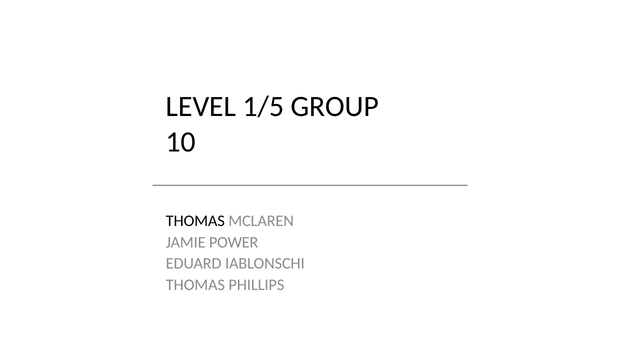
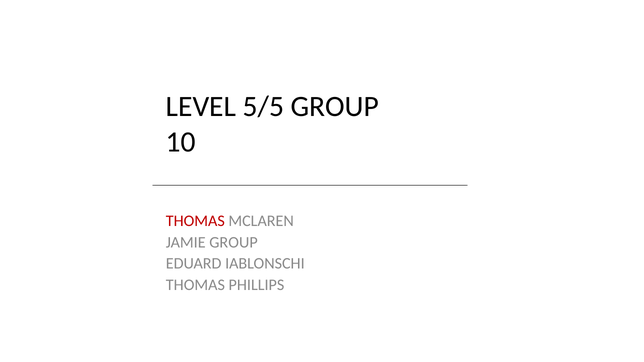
1/5: 1/5 -> 5/5
THOMAS at (195, 221) colour: black -> red
JAMIE POWER: POWER -> GROUP
